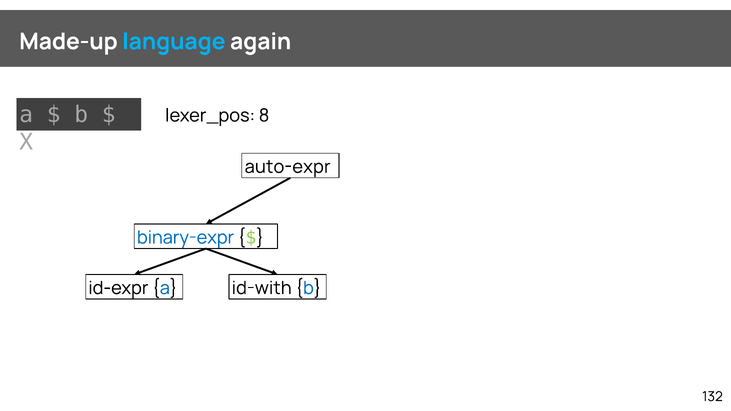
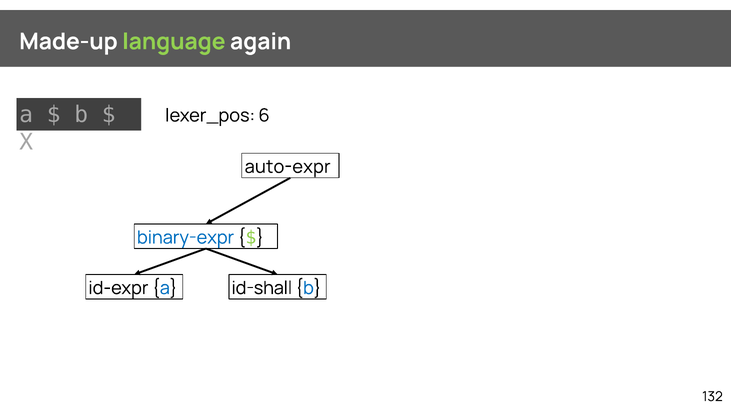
language colour: light blue -> light green
8: 8 -> 6
id-with: id-with -> id-shall
